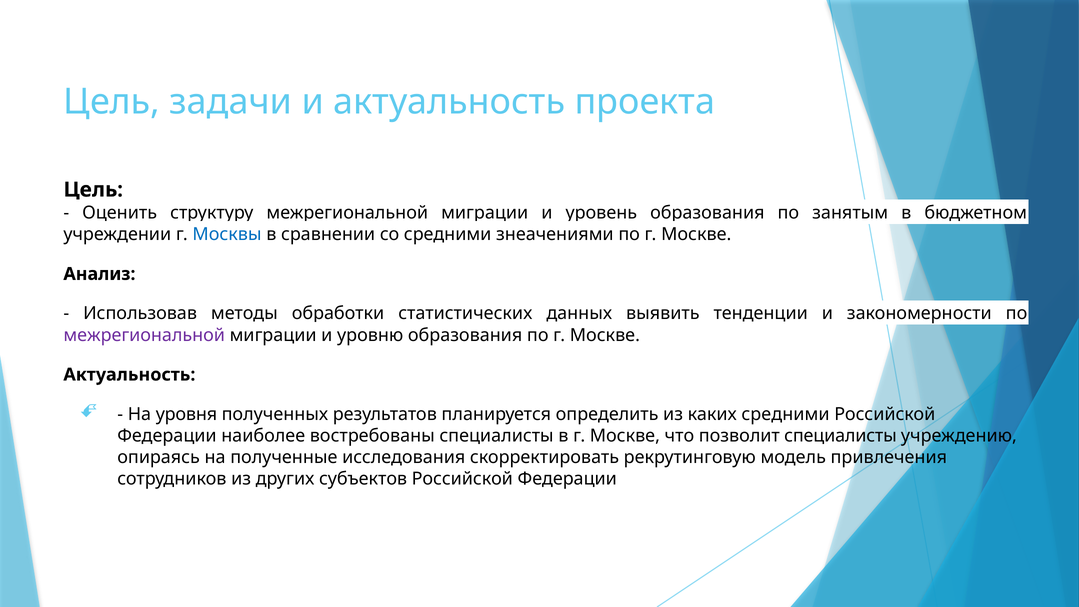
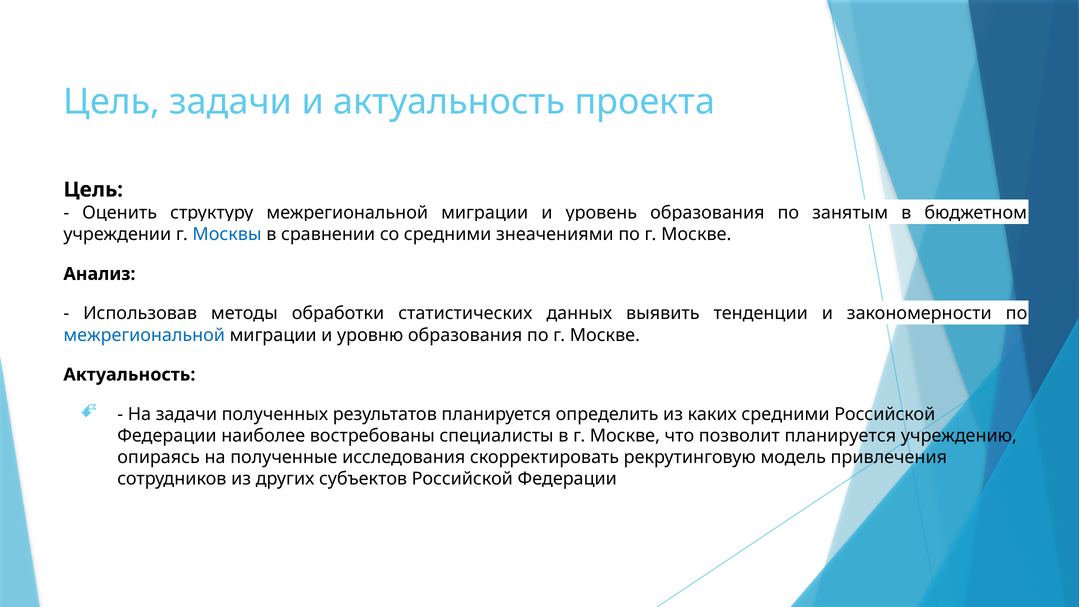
межрегиональной at (144, 335) colour: purple -> blue
На уровня: уровня -> задачи
позволит специалисты: специалисты -> планируется
